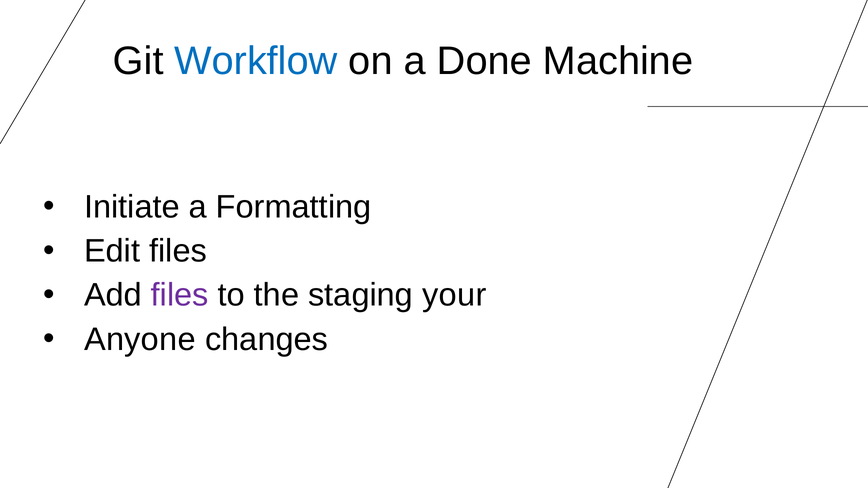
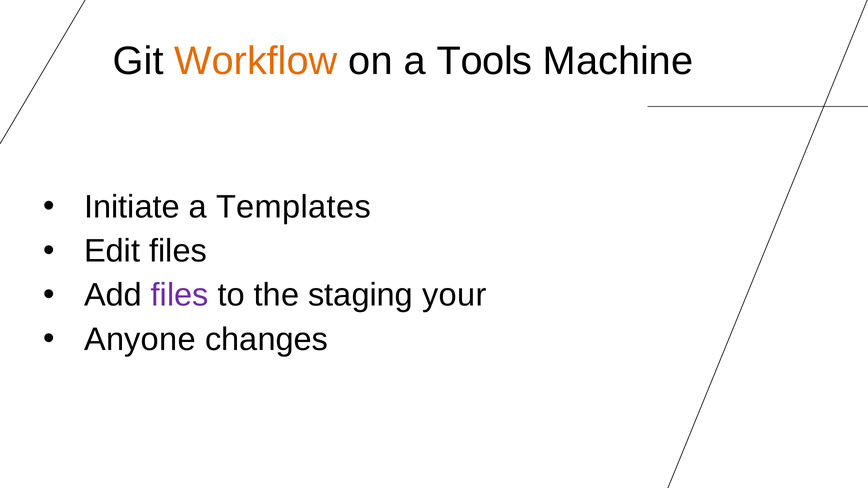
Workflow colour: blue -> orange
Done: Done -> Tools
Formatting: Formatting -> Templates
